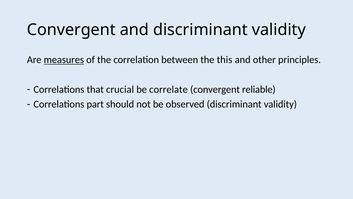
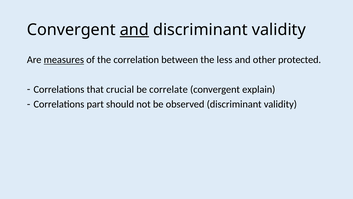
and at (134, 30) underline: none -> present
this: this -> less
principles: principles -> protected
reliable: reliable -> explain
